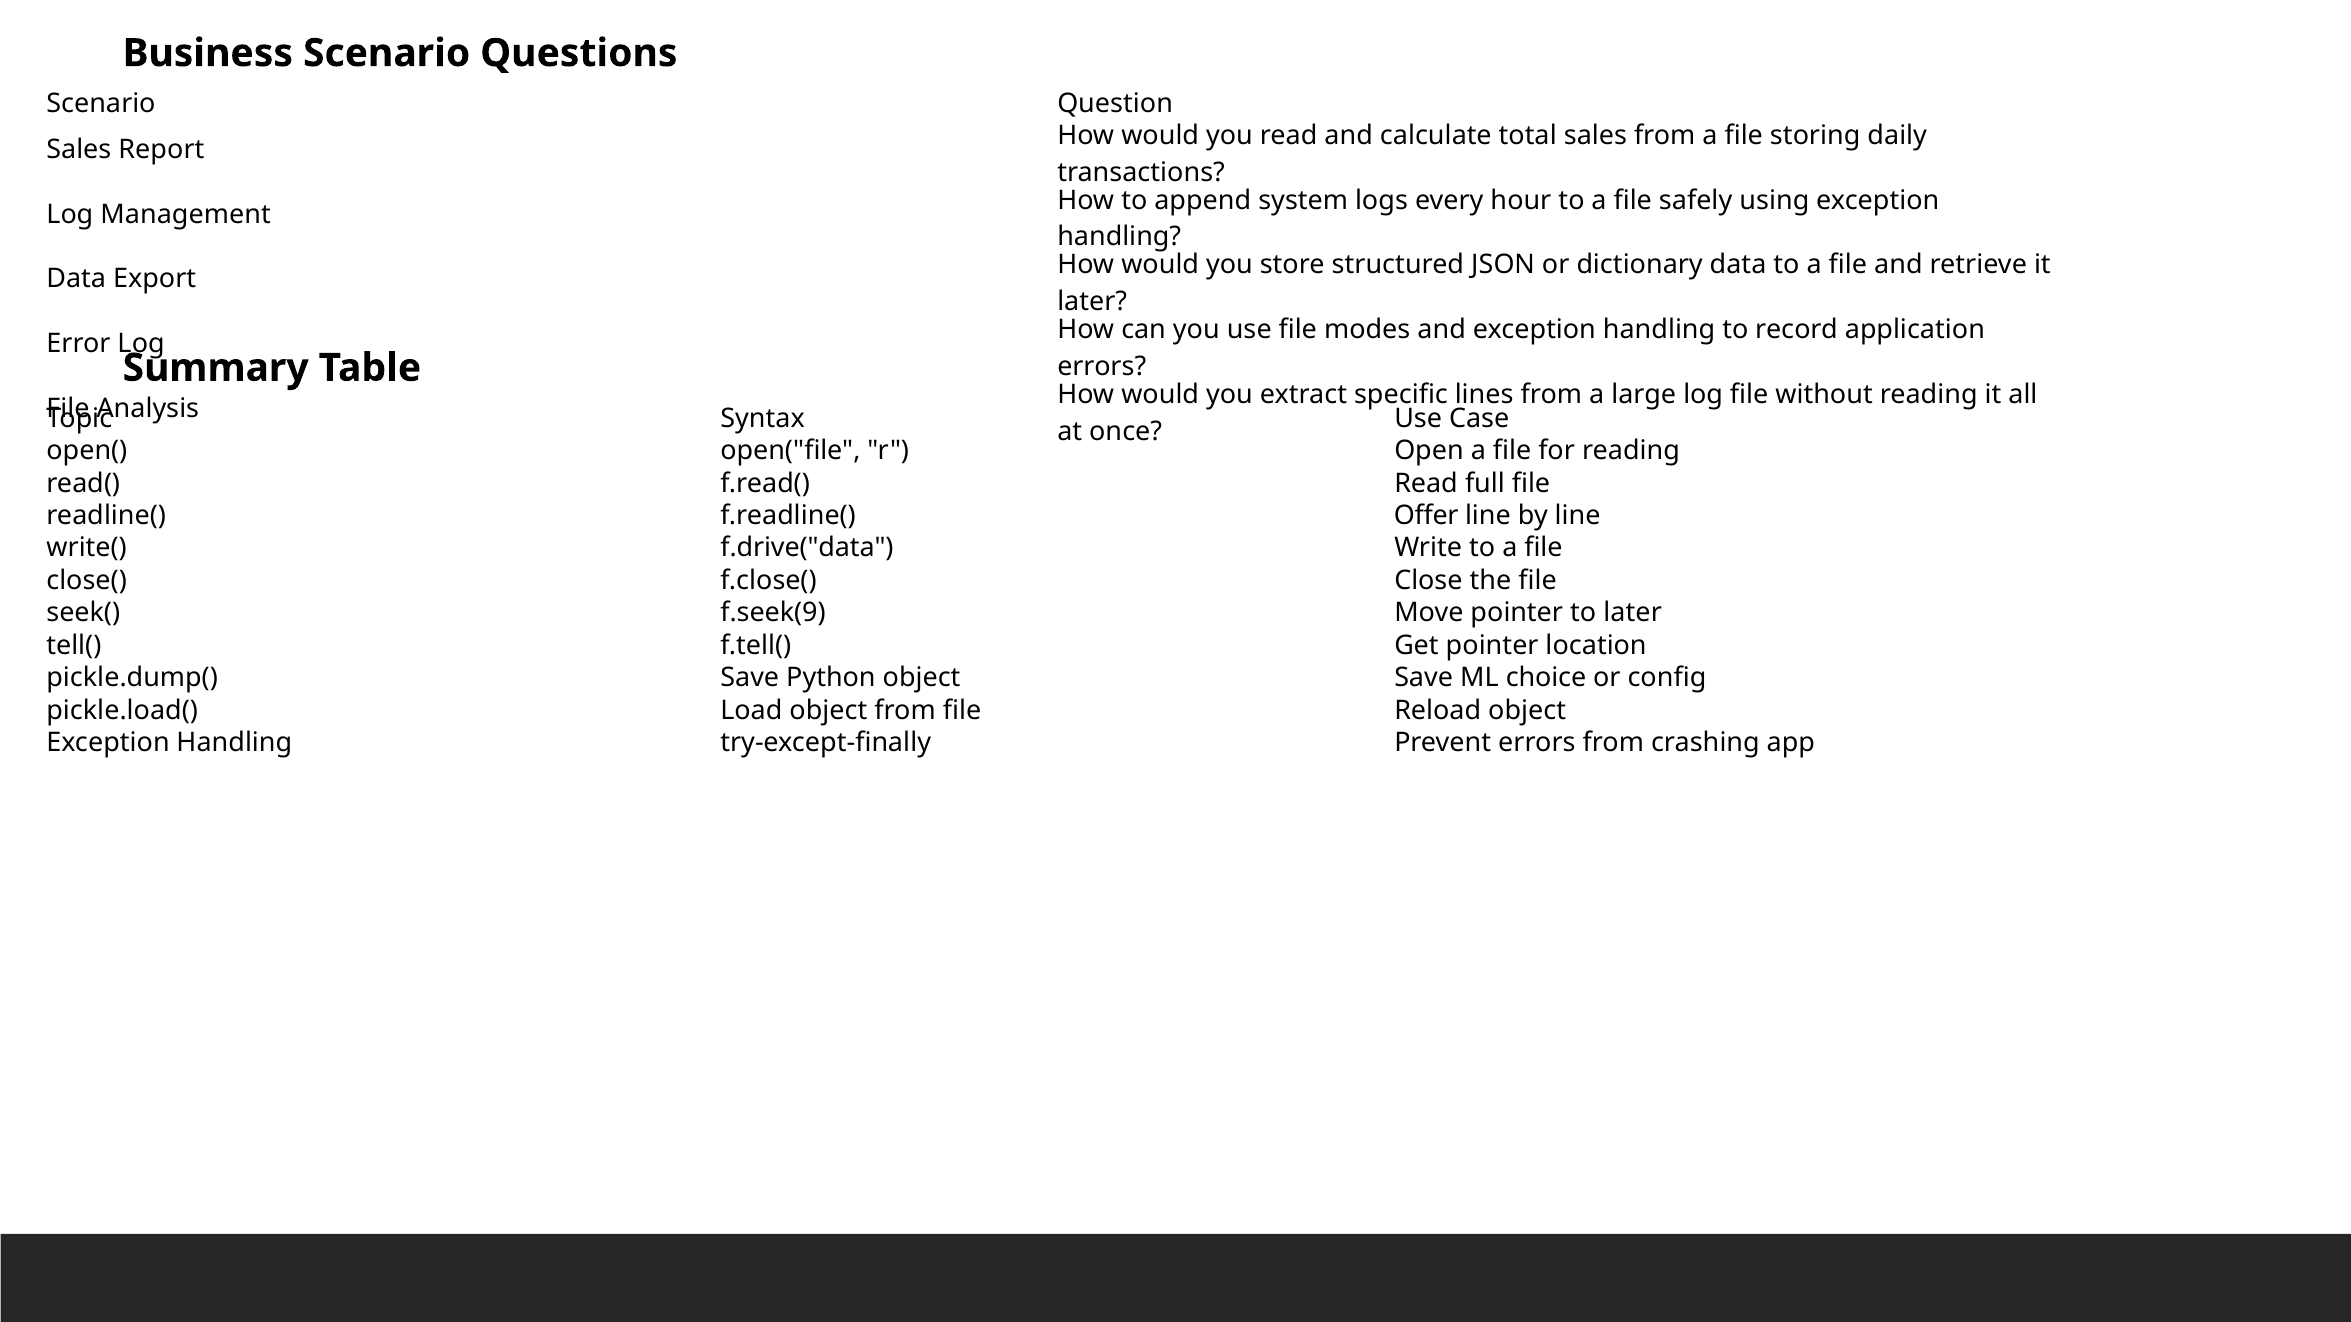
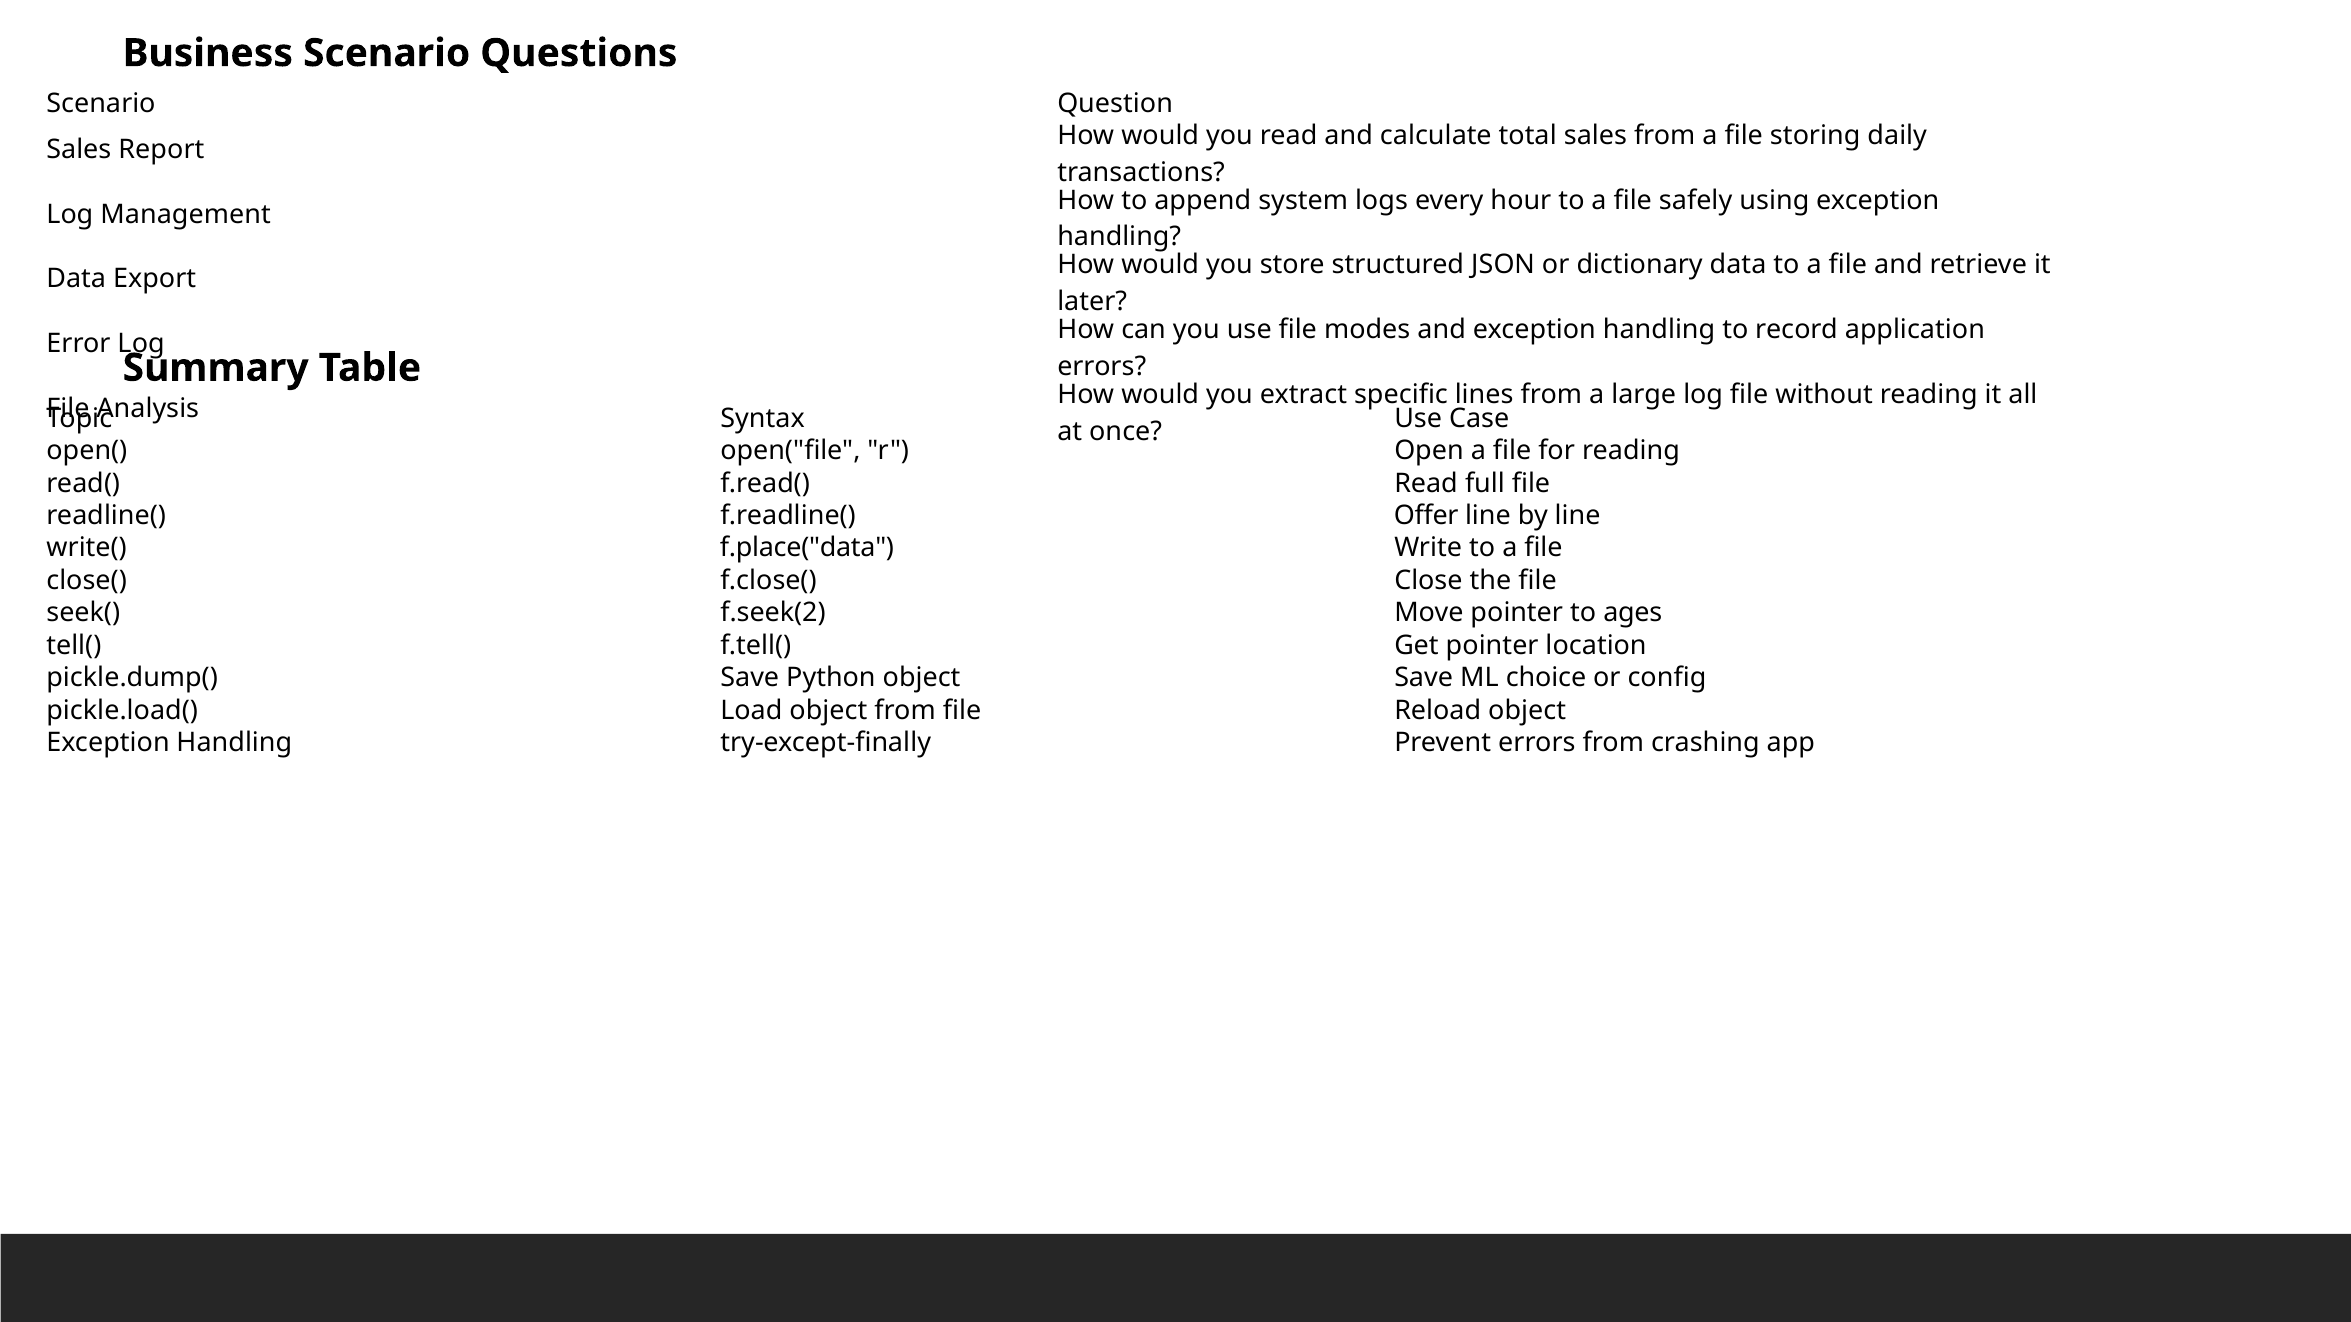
f.drive("data: f.drive("data -> f.place("data
f.seek(9: f.seek(9 -> f.seek(2
to later: later -> ages
